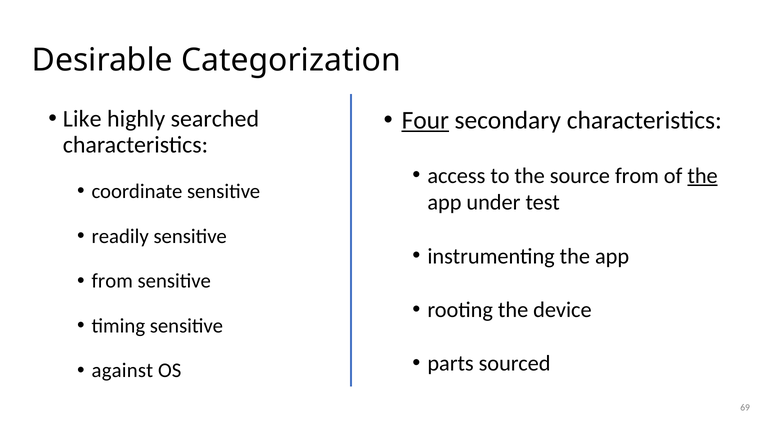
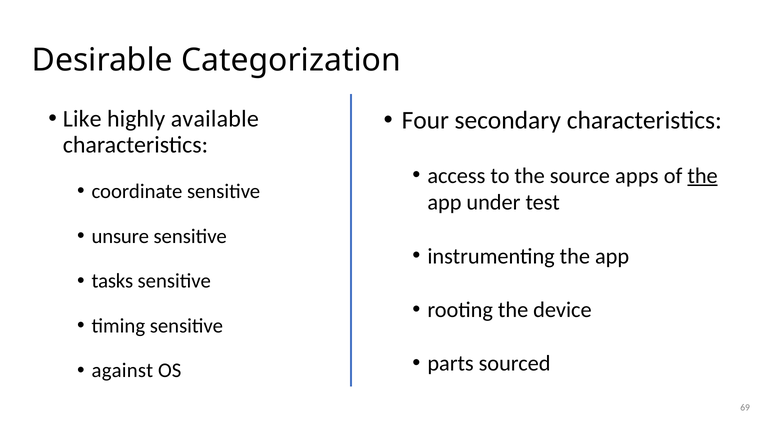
searched: searched -> available
Four underline: present -> none
source from: from -> apps
readily: readily -> unsure
from at (112, 281): from -> tasks
